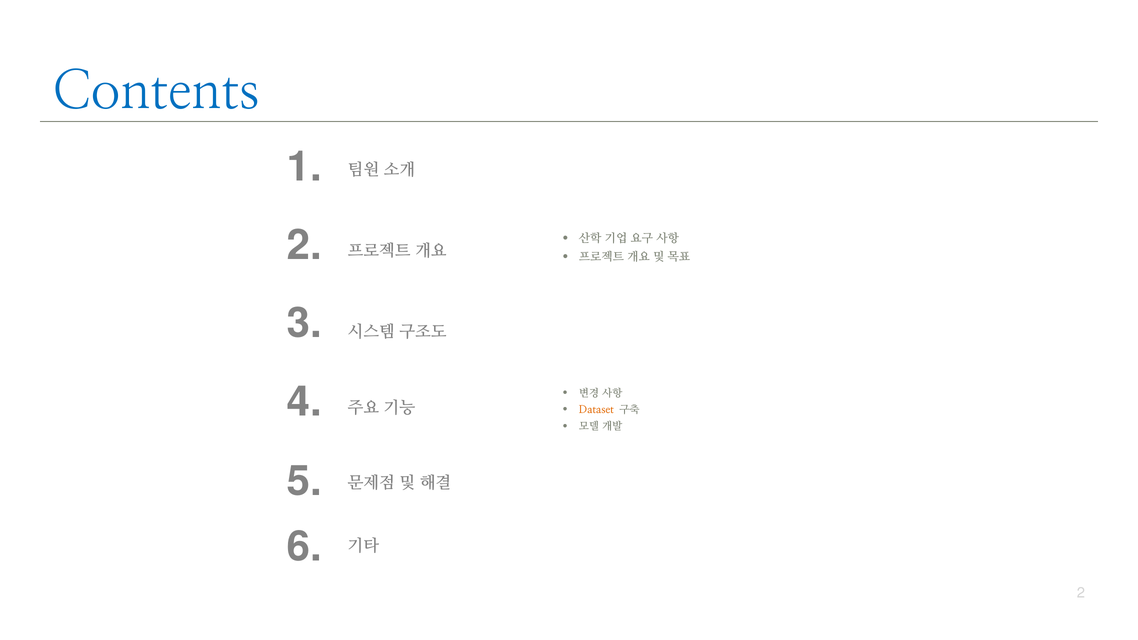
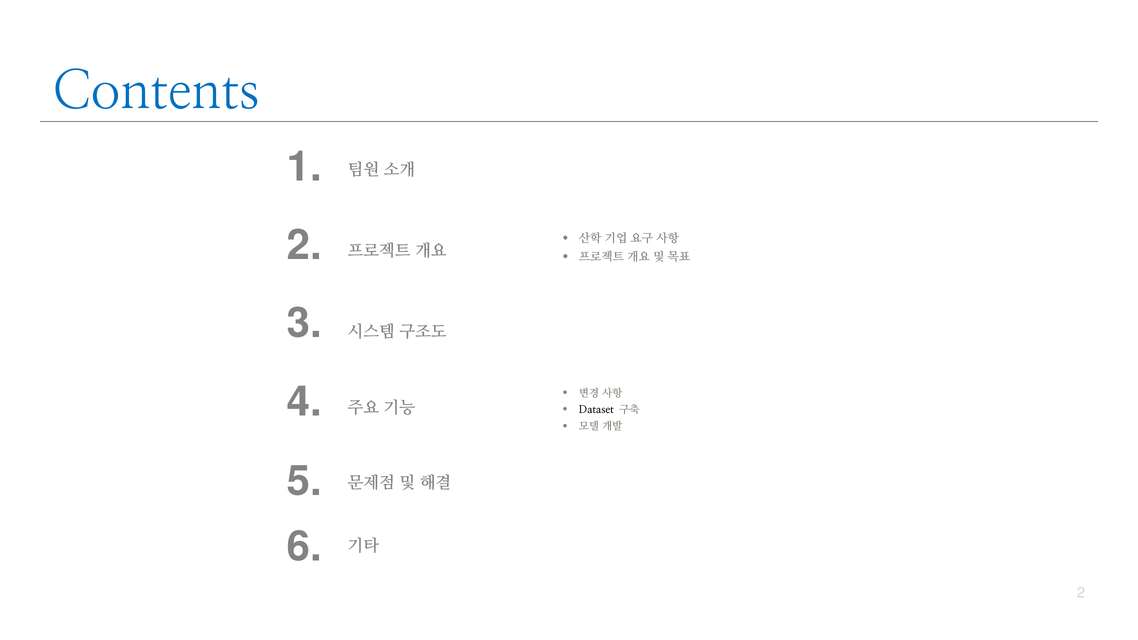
Dataset colour: orange -> black
